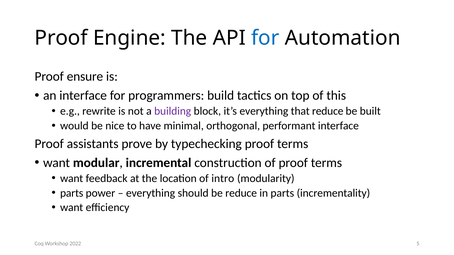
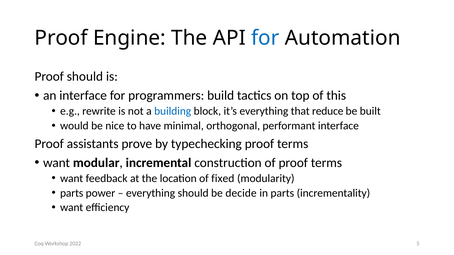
Proof ensure: ensure -> should
building colour: purple -> blue
intro: intro -> fixed
be reduce: reduce -> decide
